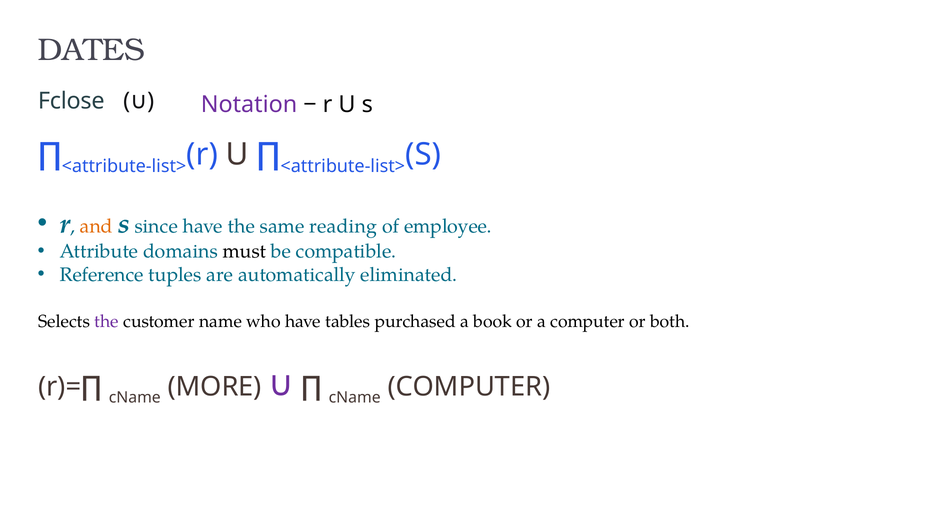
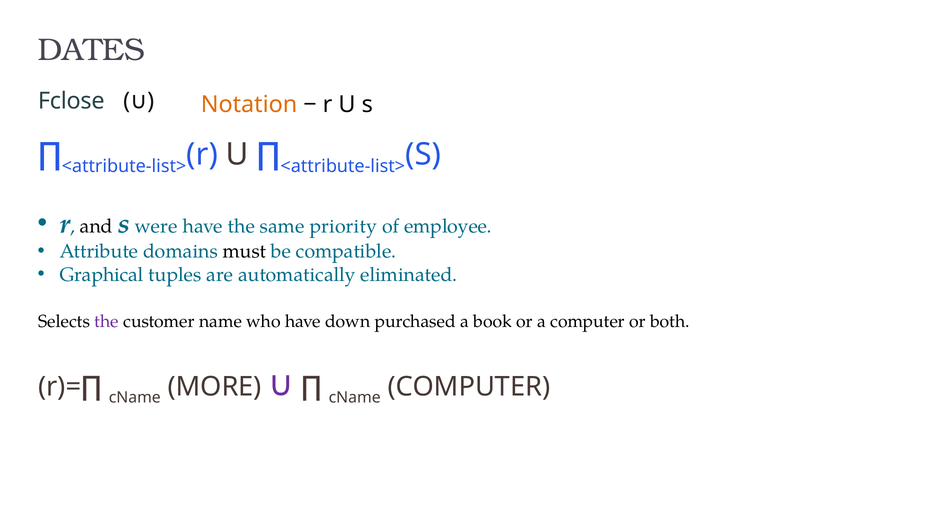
Notation colour: purple -> orange
and colour: orange -> black
since: since -> were
reading: reading -> priority
Reference: Reference -> Graphical
tables: tables -> down
